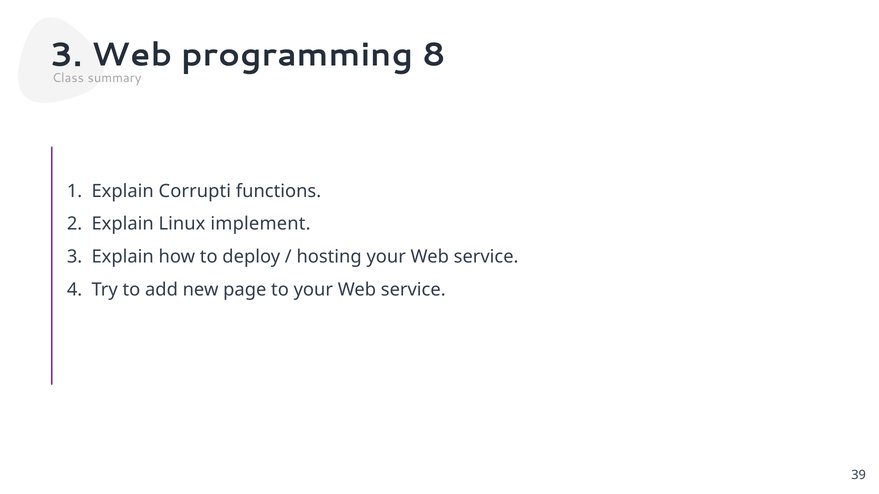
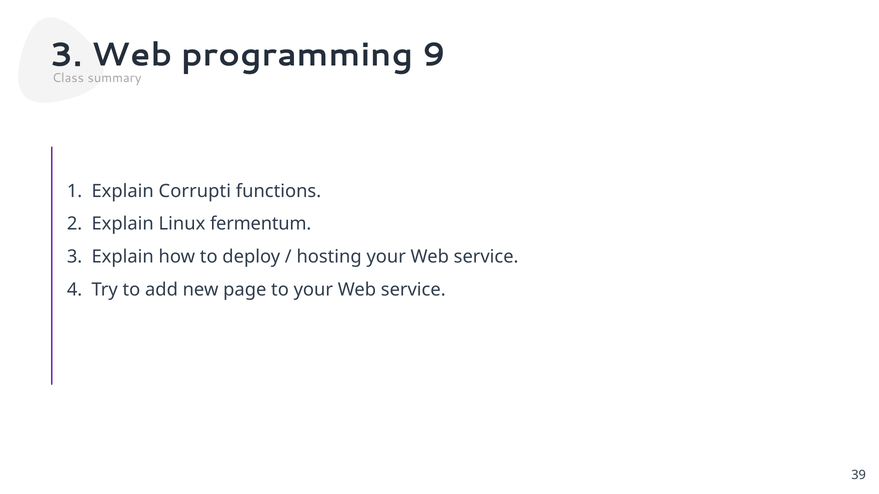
8: 8 -> 9
implement: implement -> fermentum
